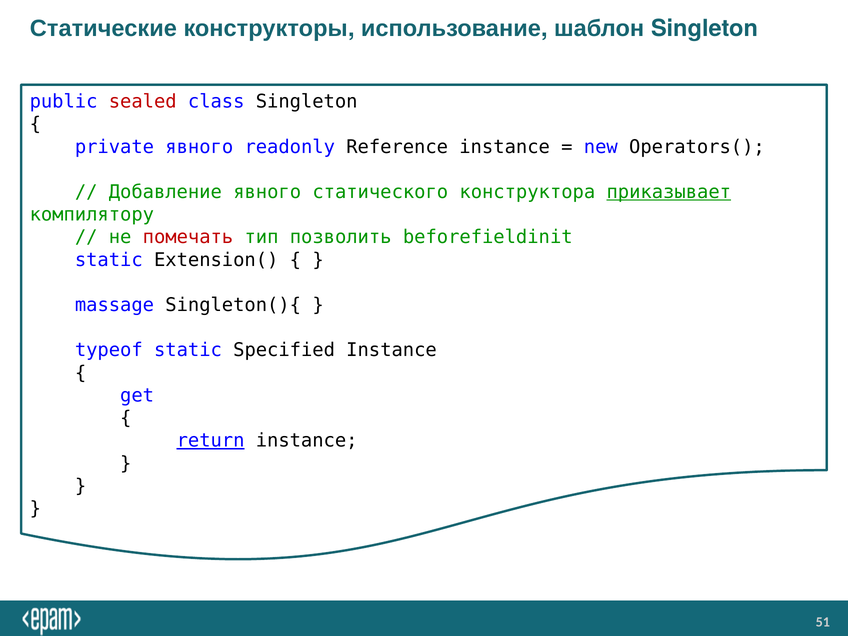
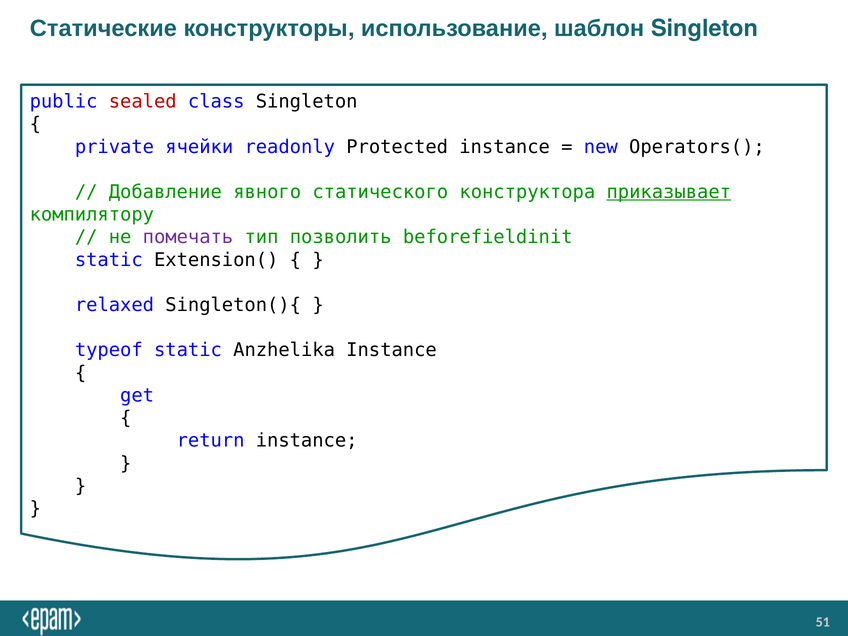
private явного: явного -> ячейки
Reference: Reference -> Protected
помечать colour: red -> purple
massage: massage -> relaxed
Specified: Specified -> Anzhelika
return underline: present -> none
